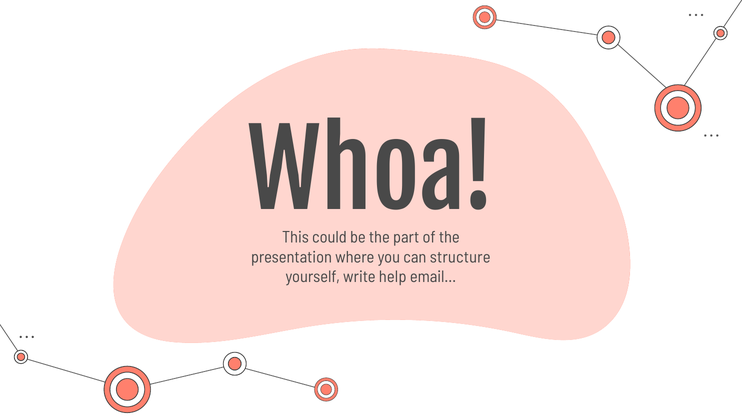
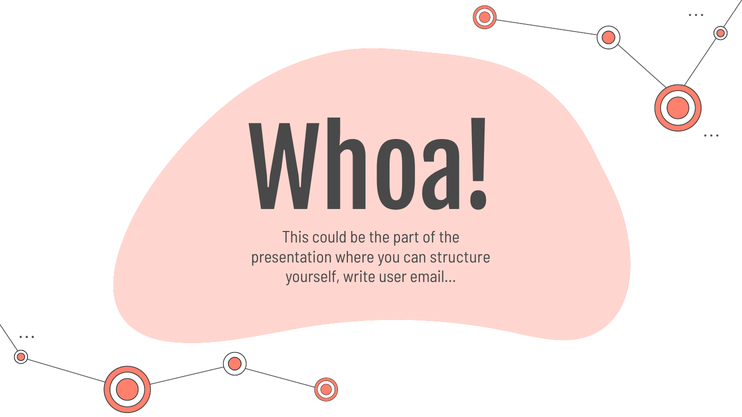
help: help -> user
